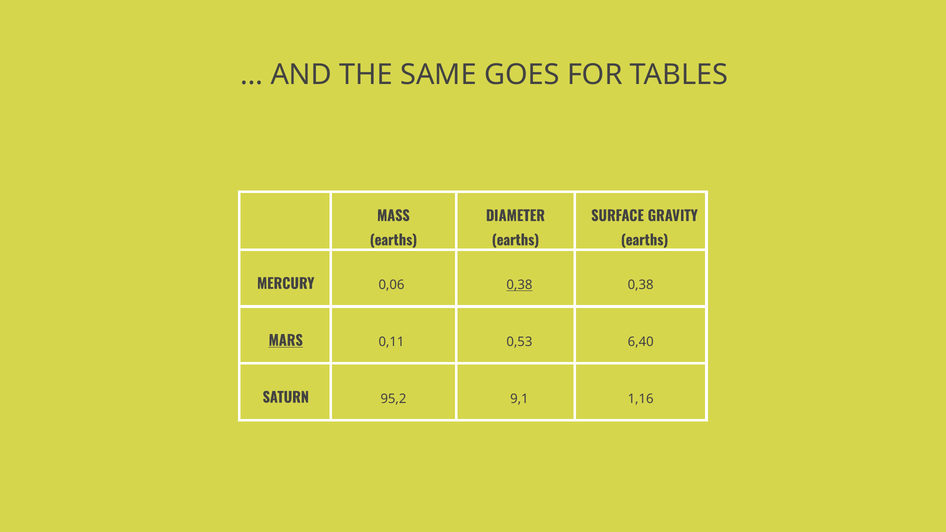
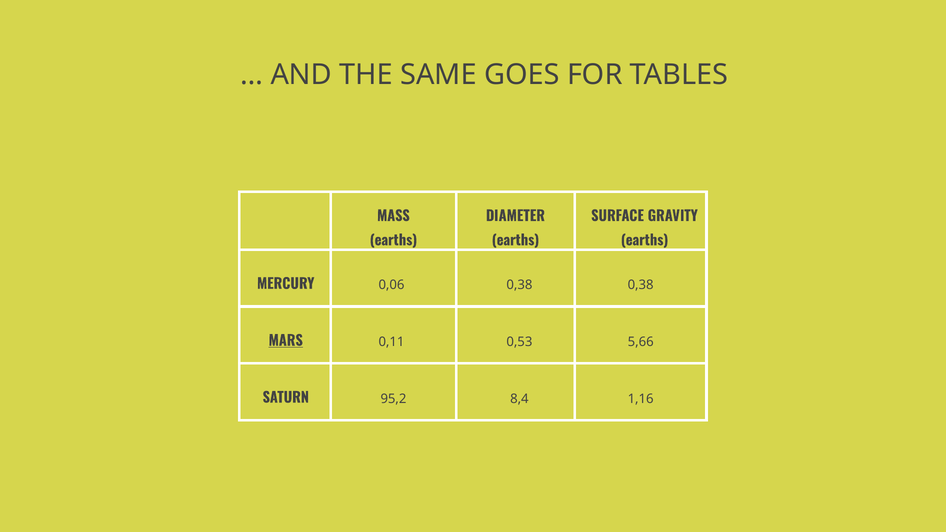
0,38 at (519, 285) underline: present -> none
6,40: 6,40 -> 5,66
9,1: 9,1 -> 8,4
